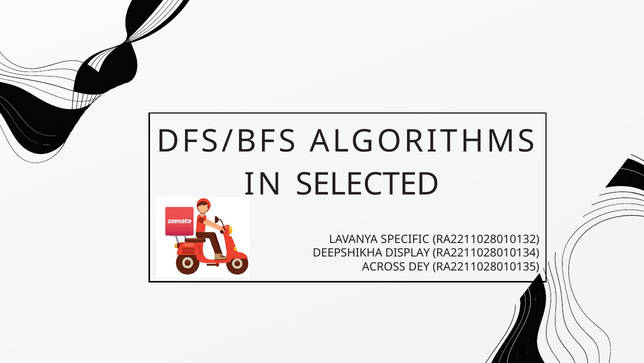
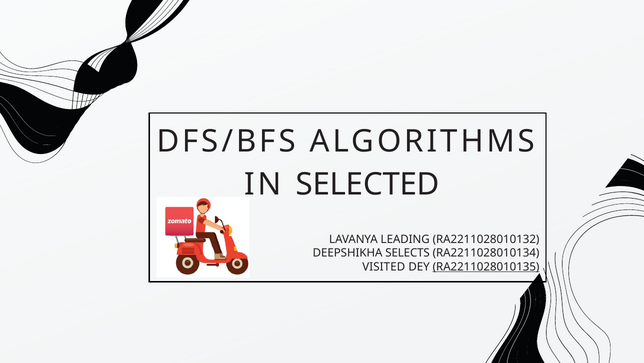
SPECIFIC: SPECIFIC -> LEADING
DISPLAY: DISPLAY -> SELECTS
ACROSS: ACROSS -> VISITED
RA2211028010135 underline: none -> present
